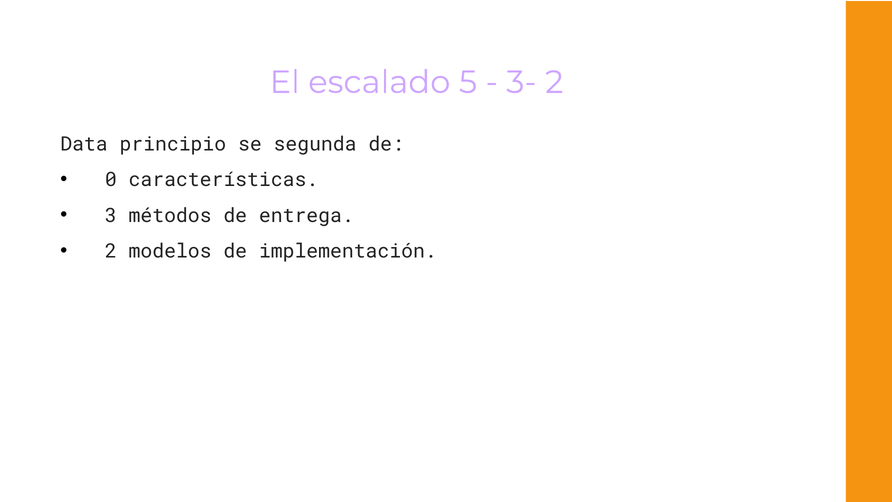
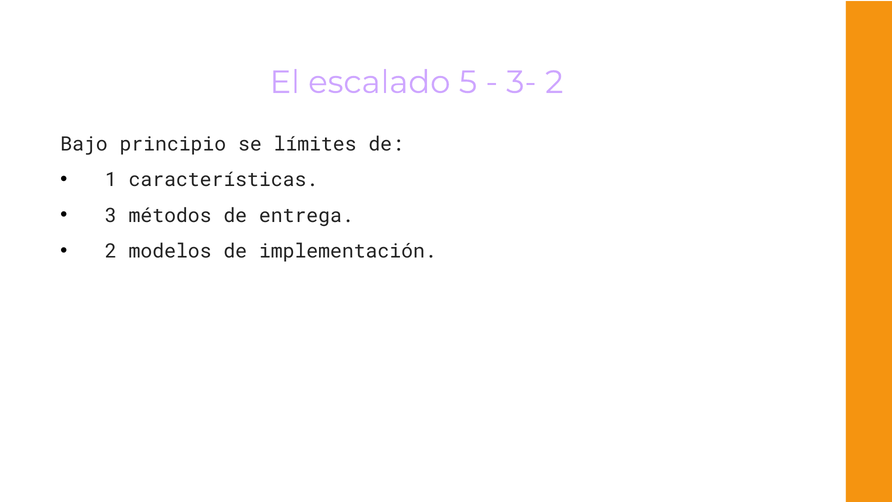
Data: Data -> Bajo
segunda: segunda -> límites
0: 0 -> 1
